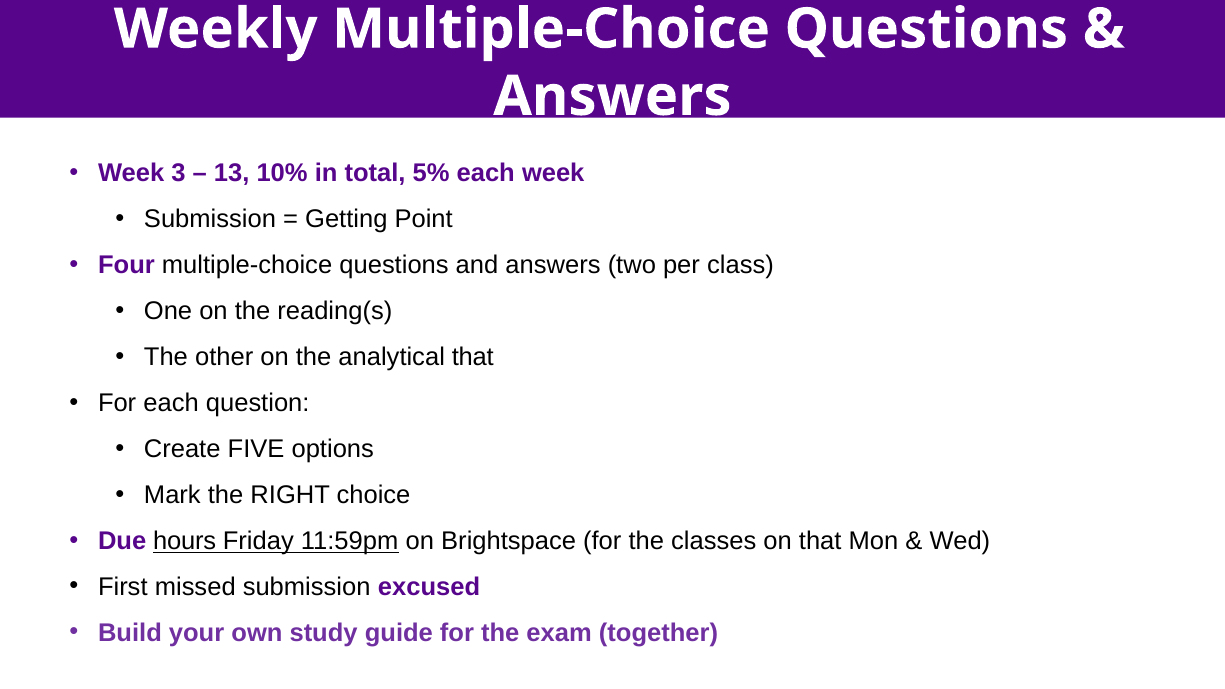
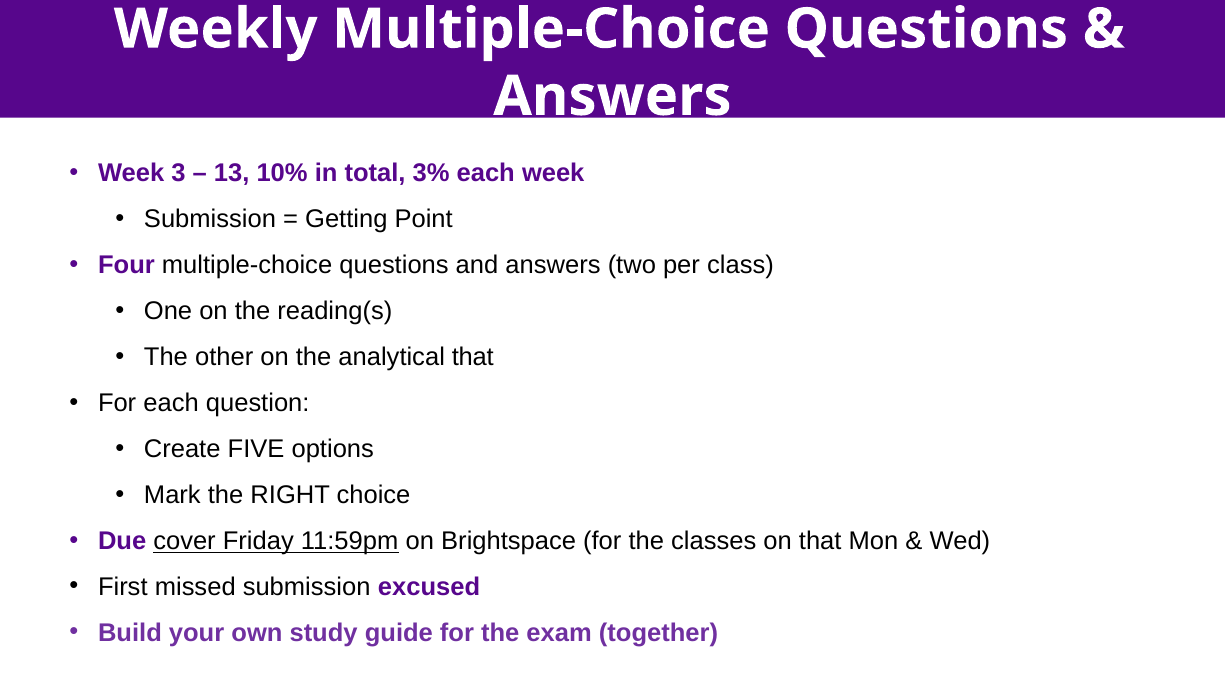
5%: 5% -> 3%
hours: hours -> cover
